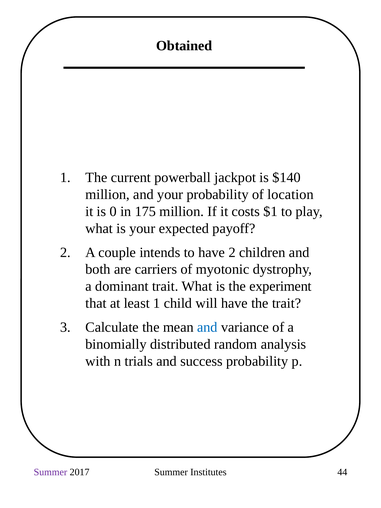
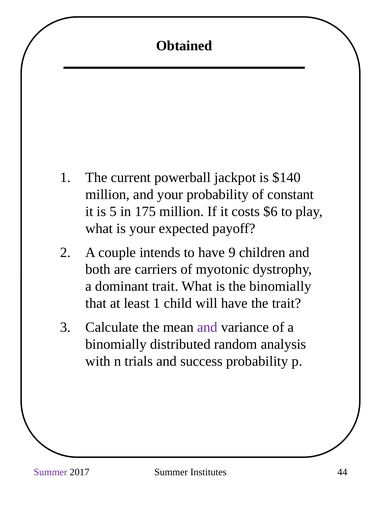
location: location -> constant
0: 0 -> 5
$1: $1 -> $6
have 2: 2 -> 9
the experiment: experiment -> binomially
and at (207, 327) colour: blue -> purple
